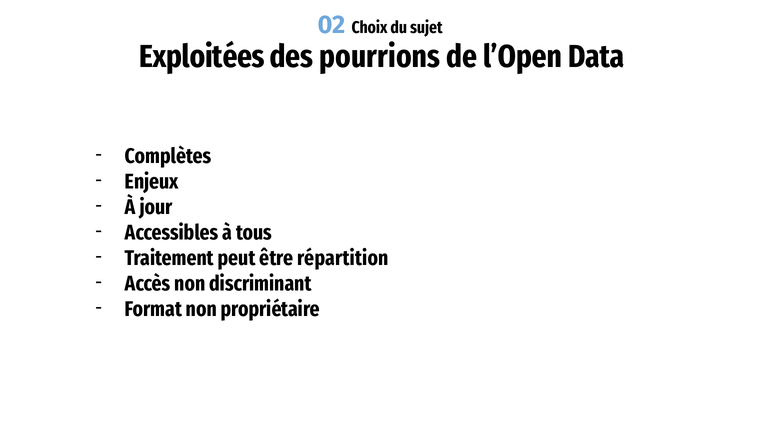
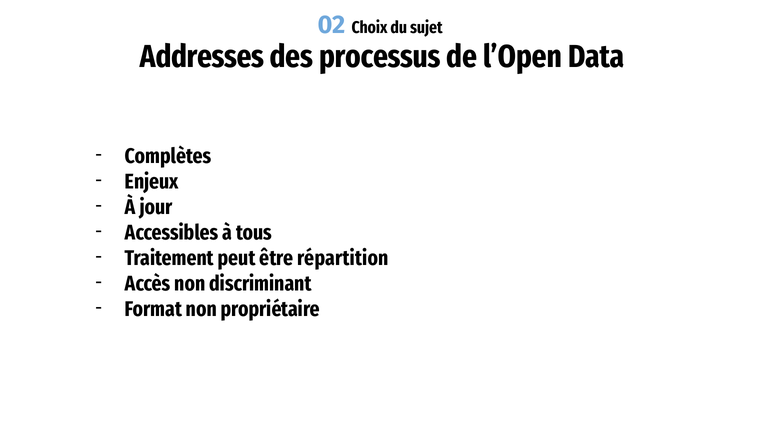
Exploitées: Exploitées -> Addresses
pourrions: pourrions -> processus
